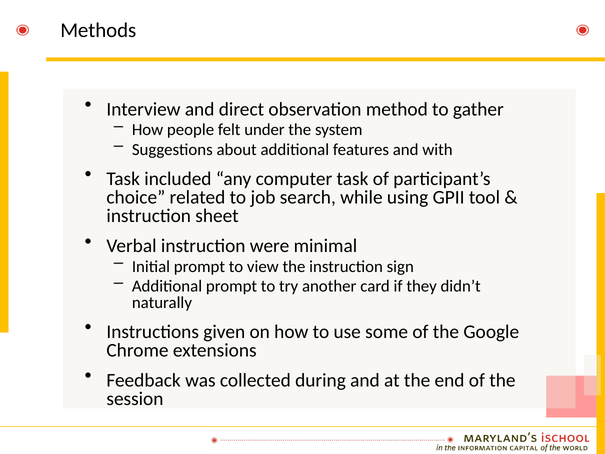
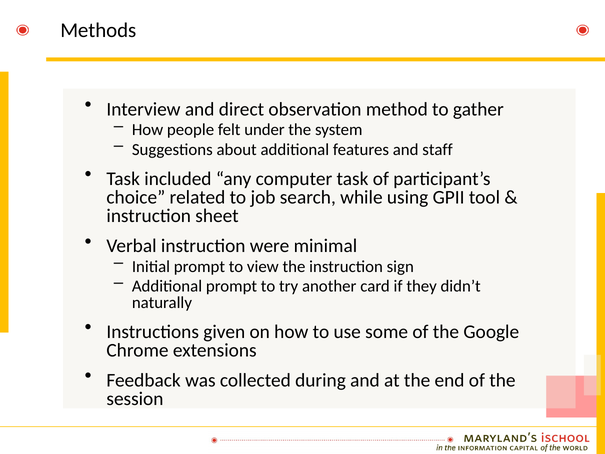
with: with -> staff
